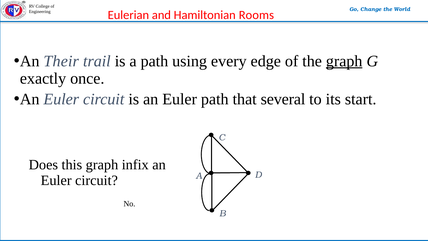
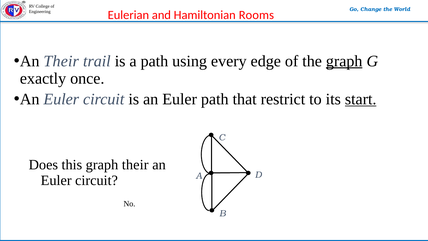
several: several -> restrict
start underline: none -> present
graph infix: infix -> their
